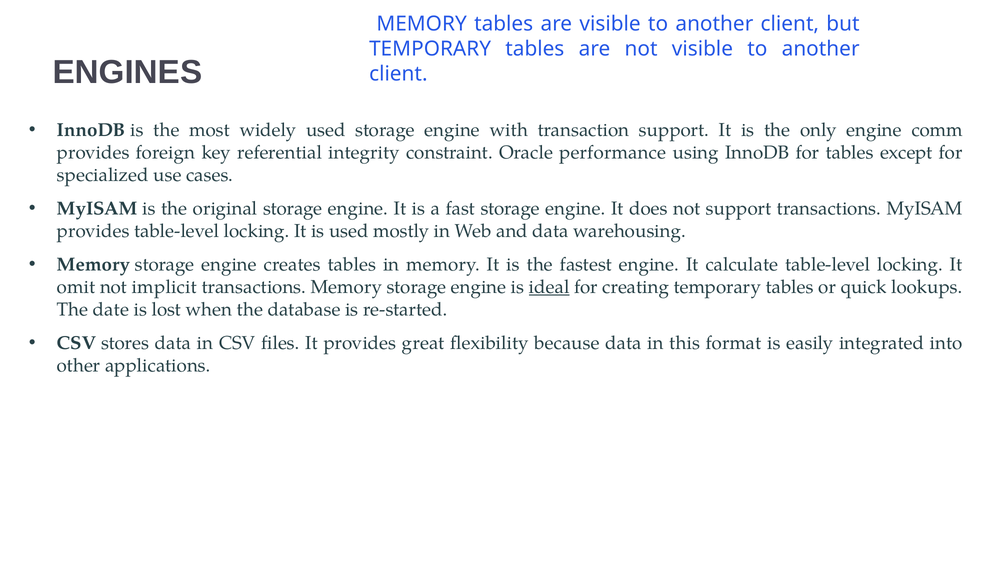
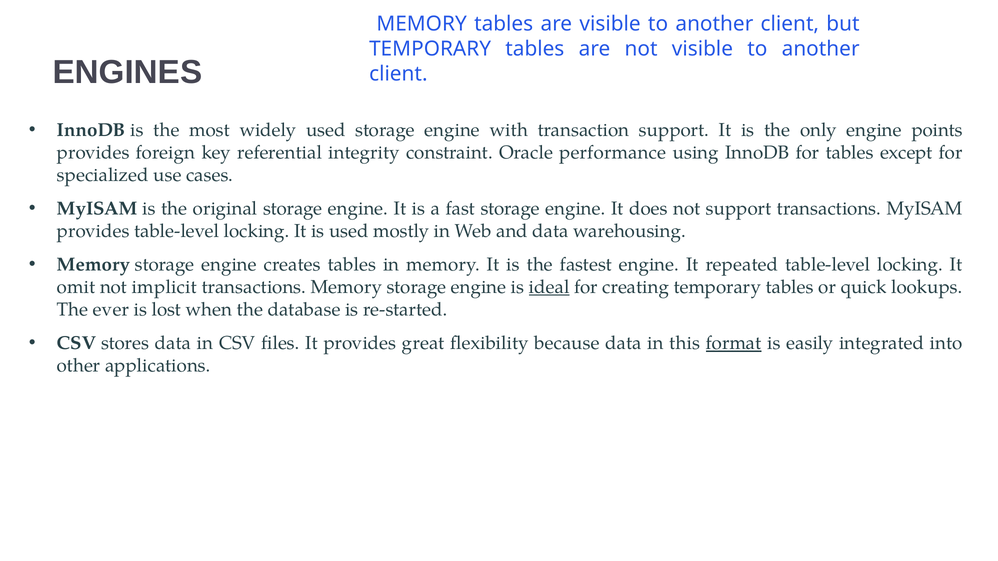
comm: comm -> points
calculate: calculate -> repeated
date: date -> ever
format underline: none -> present
